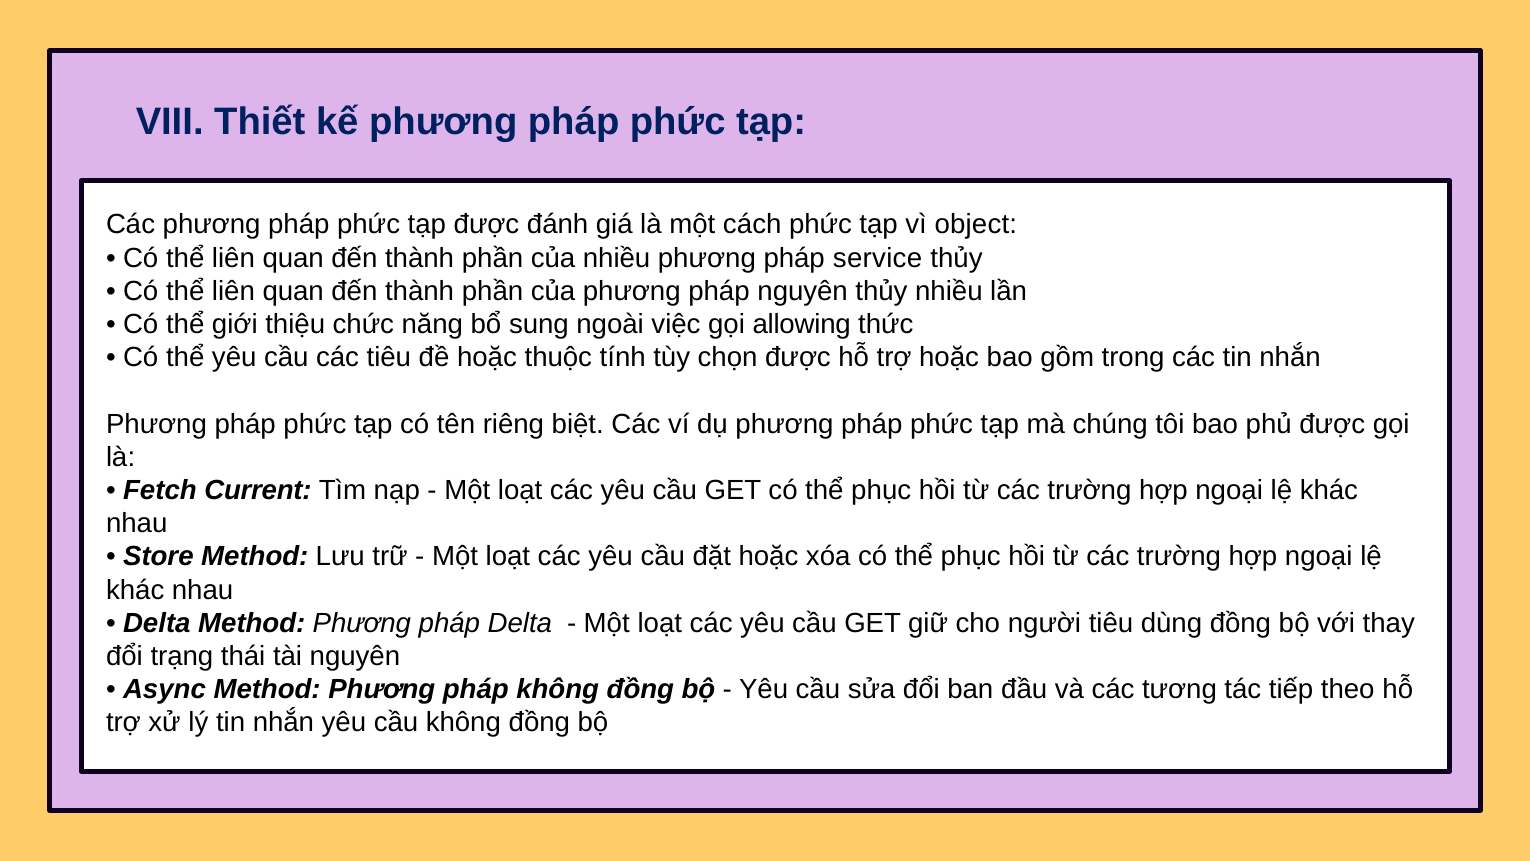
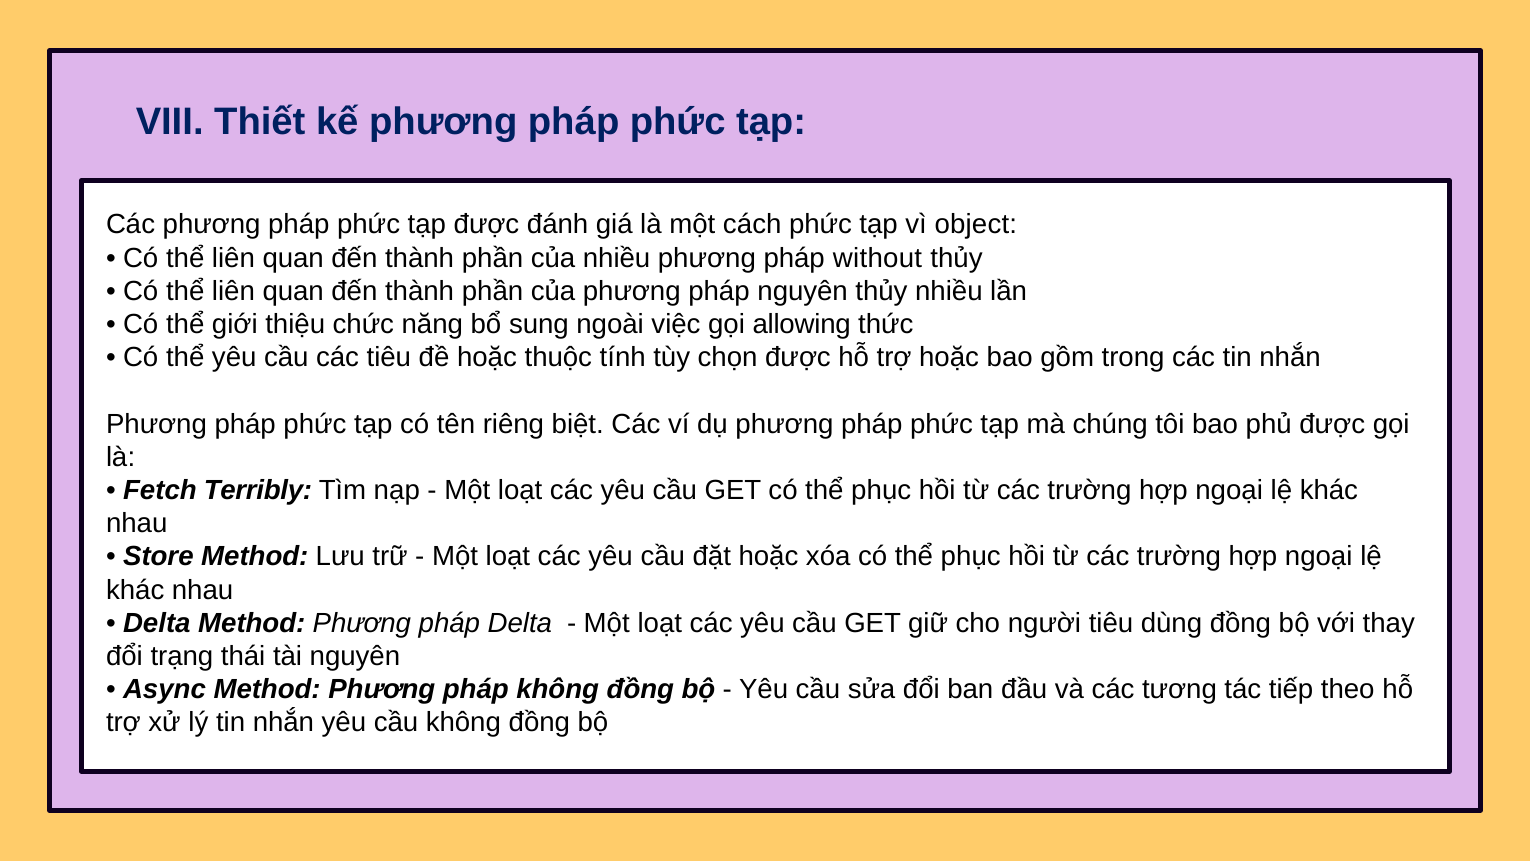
service: service -> without
Current: Current -> Terribly
